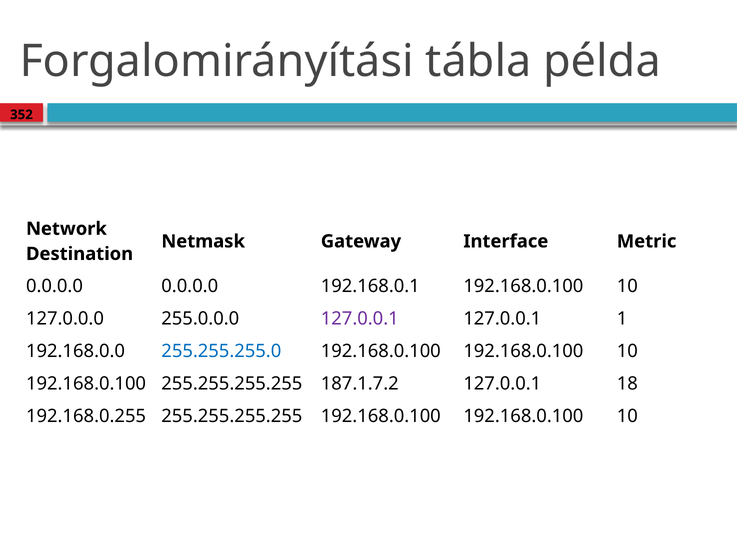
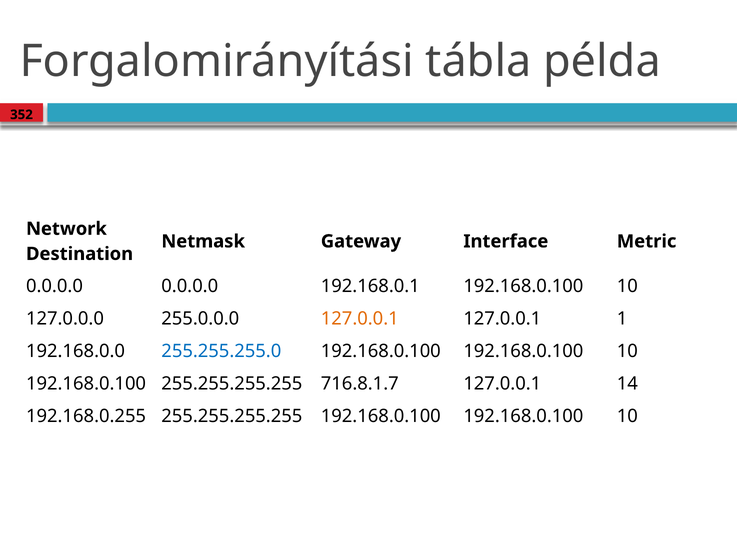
127.0.0.1 at (360, 319) colour: purple -> orange
187.1.7.2: 187.1.7.2 -> 716.8.1.7
18: 18 -> 14
